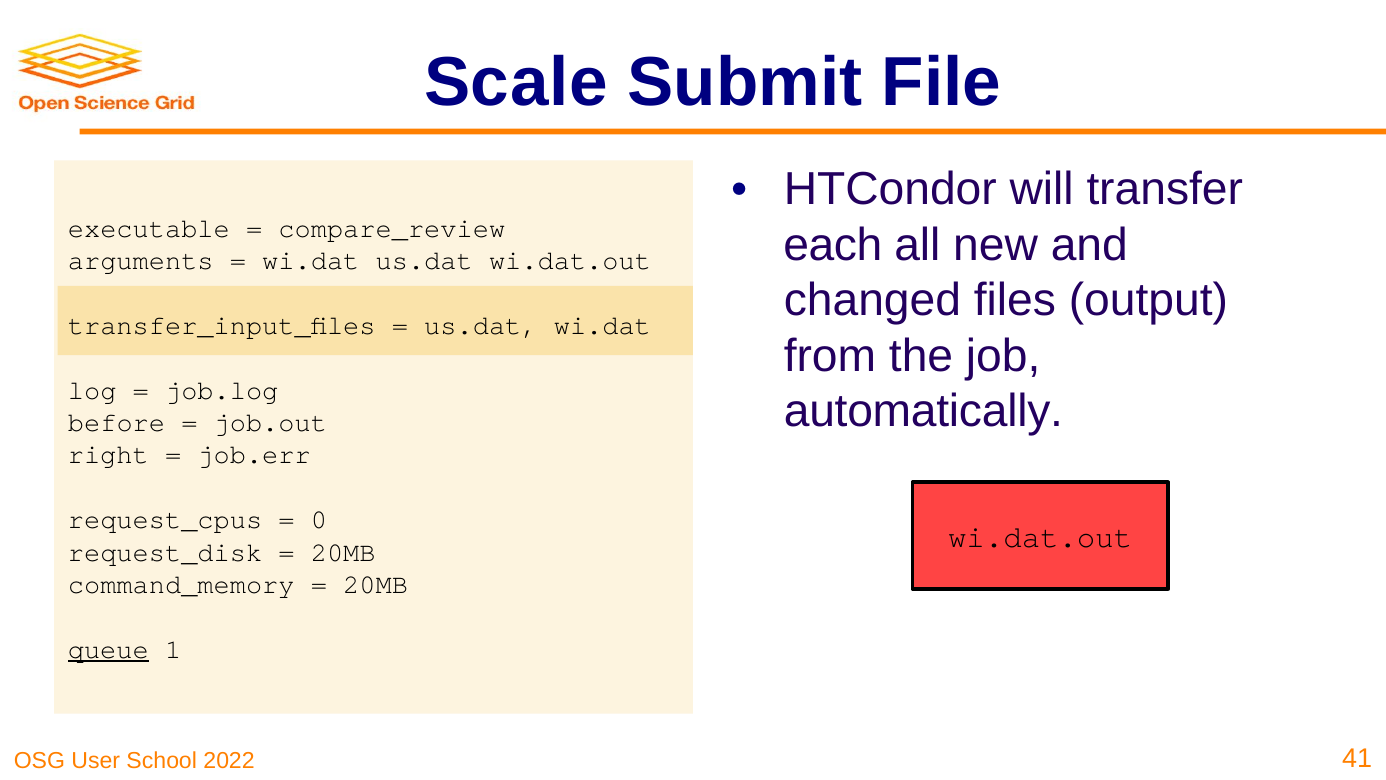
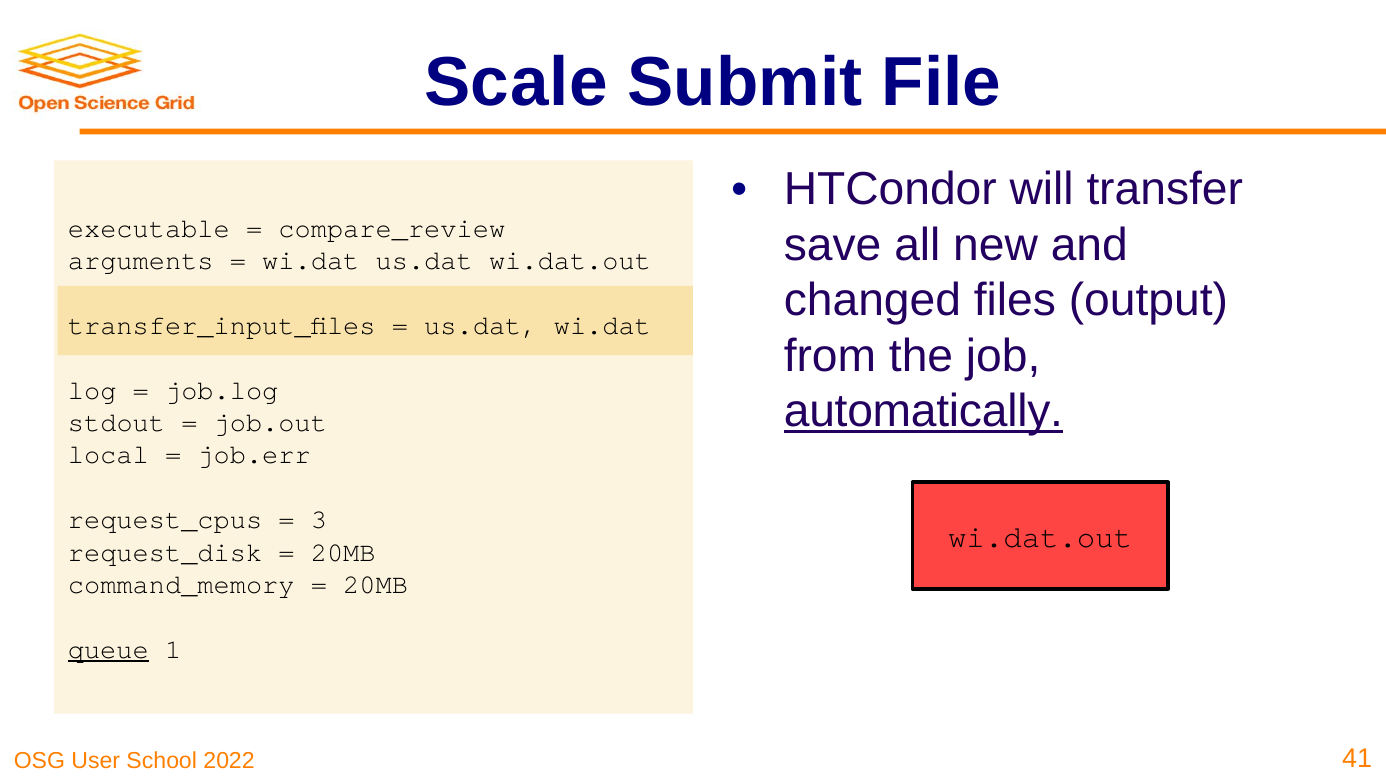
each: each -> save
automatically underline: none -> present
before: before -> stdout
right: right -> local
0: 0 -> 3
